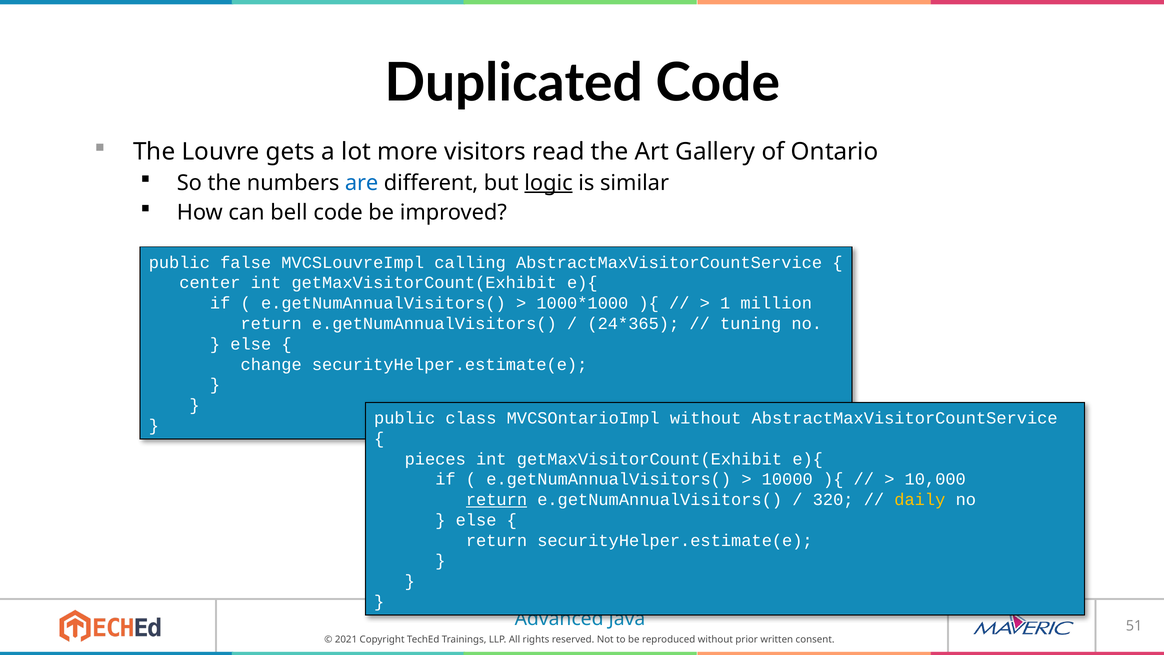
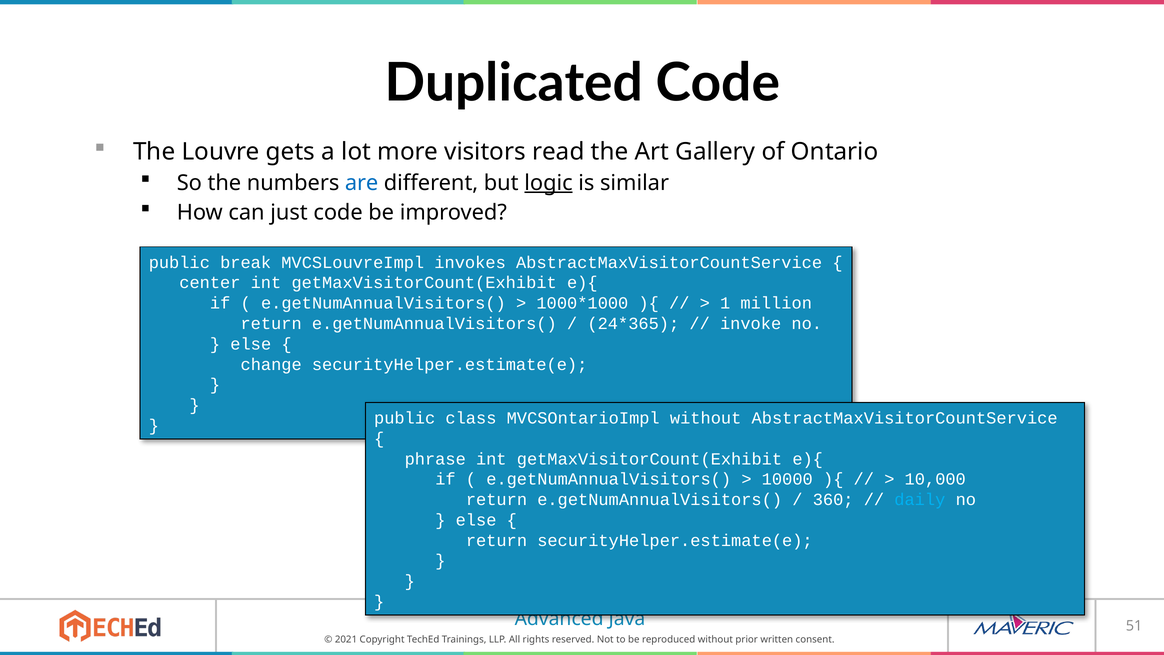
bell: bell -> just
false: false -> break
calling: calling -> invokes
tuning: tuning -> invoke
pieces: pieces -> phrase
return at (496, 500) underline: present -> none
320: 320 -> 360
daily colour: yellow -> light blue
